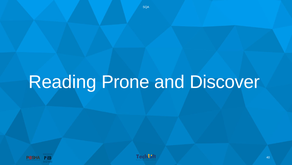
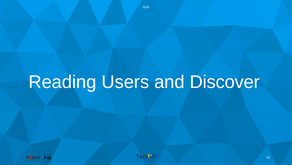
Prone: Prone -> Users
